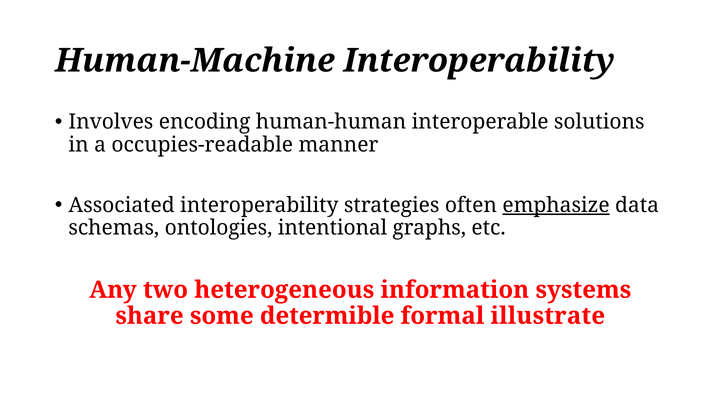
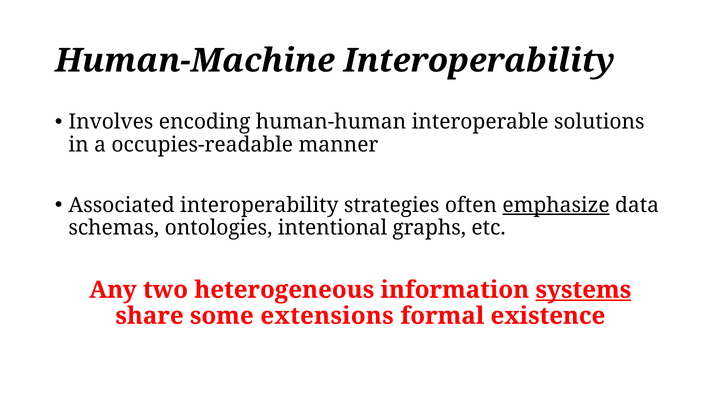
systems underline: none -> present
determible: determible -> extensions
illustrate: illustrate -> existence
